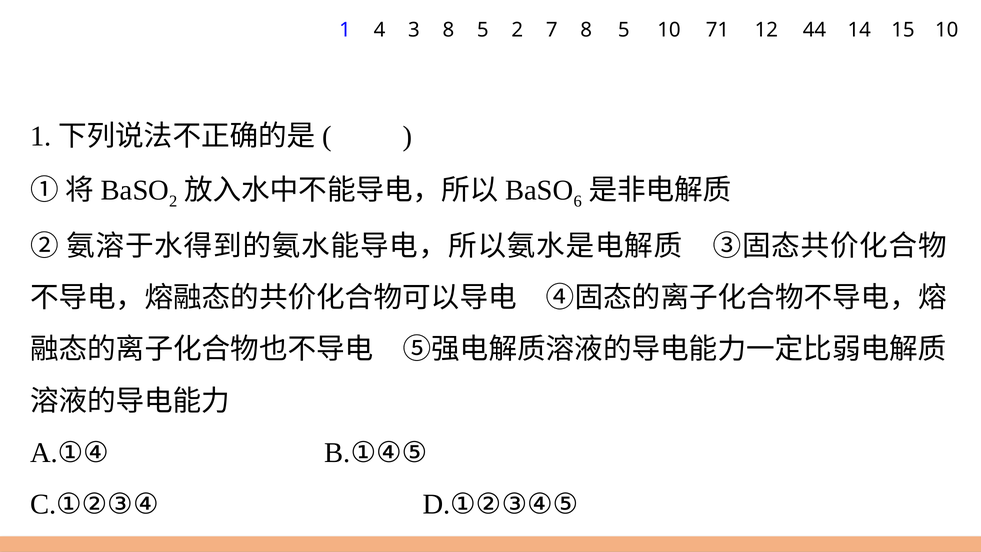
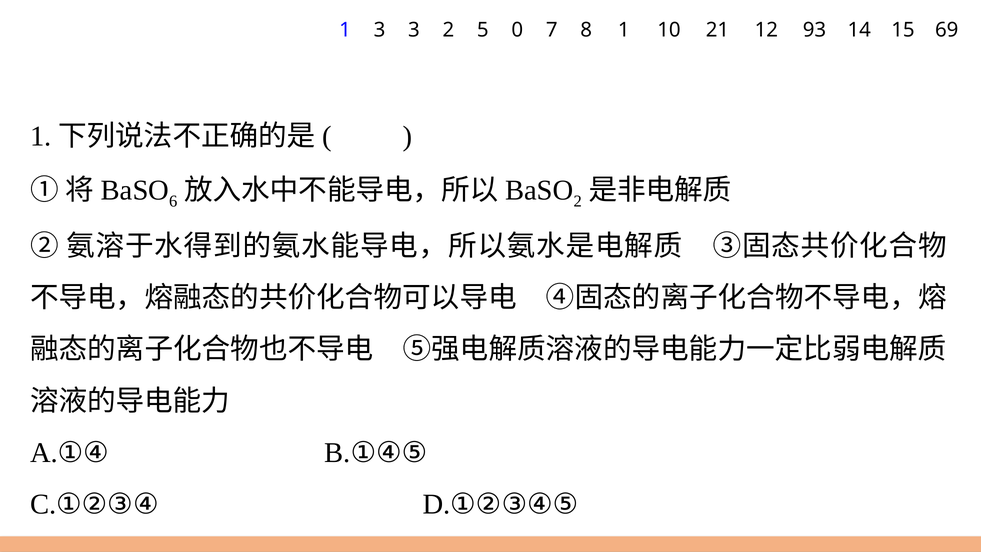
1 4: 4 -> 3
3 8: 8 -> 2
5 2: 2 -> 0
7 8 5: 5 -> 1
71: 71 -> 21
44: 44 -> 93
15 10: 10 -> 69
2 at (173, 201): 2 -> 6
6 at (578, 201): 6 -> 2
